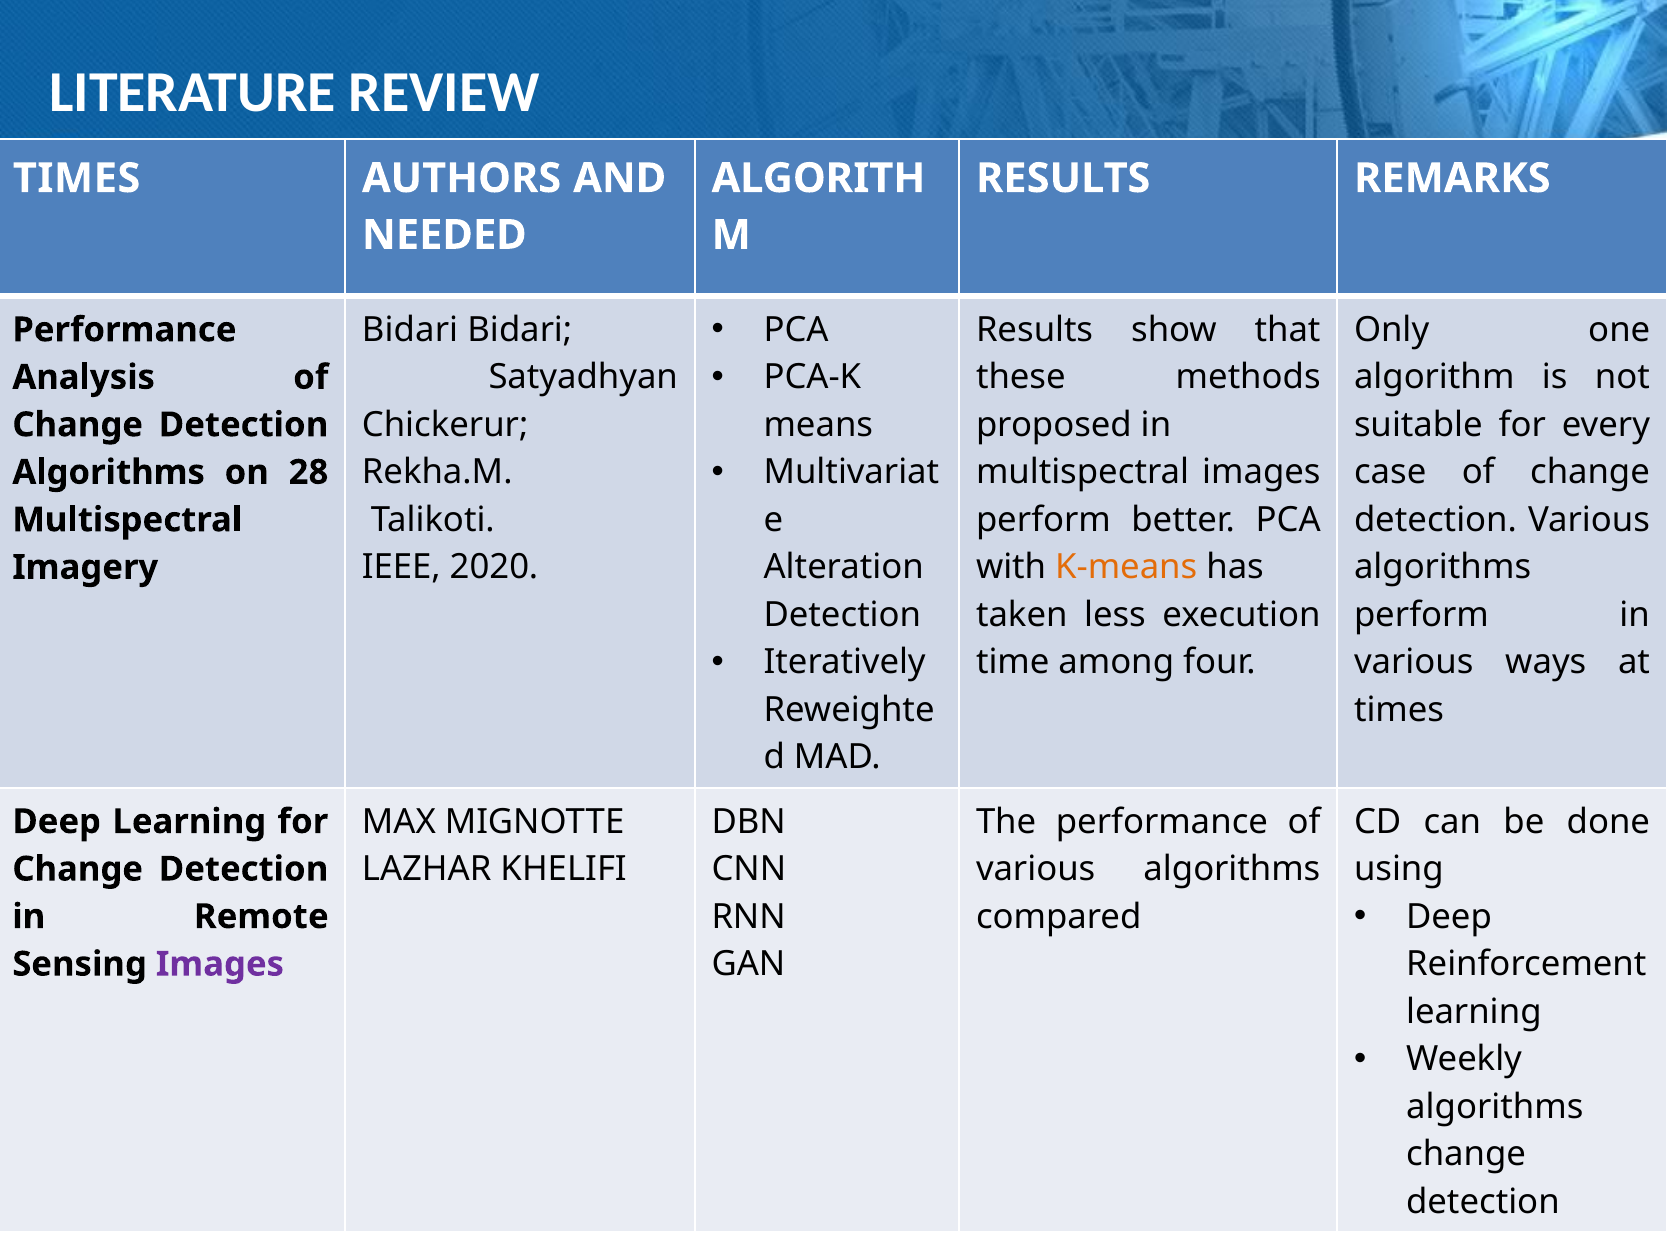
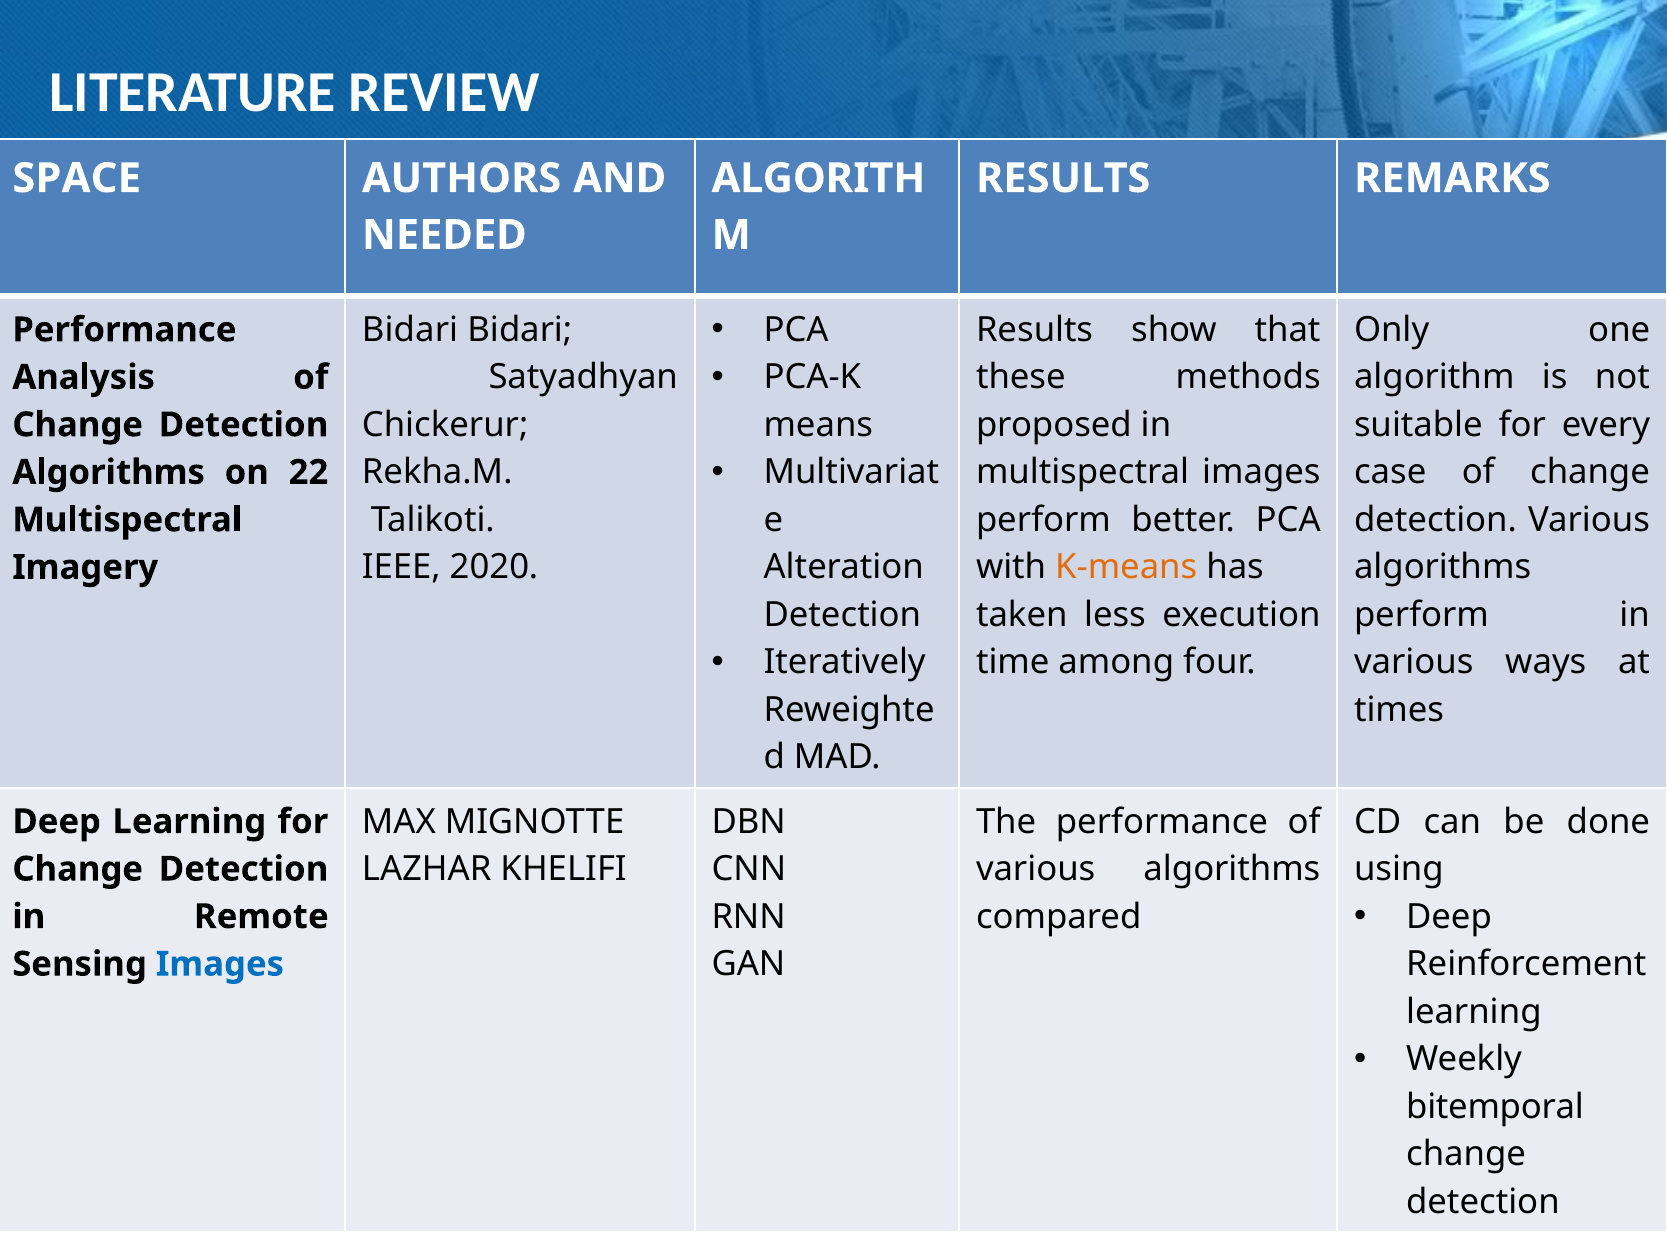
TIMES at (77, 178): TIMES -> SPACE
28: 28 -> 22
Images at (220, 964) colour: purple -> blue
algorithms at (1495, 1107): algorithms -> bitemporal
